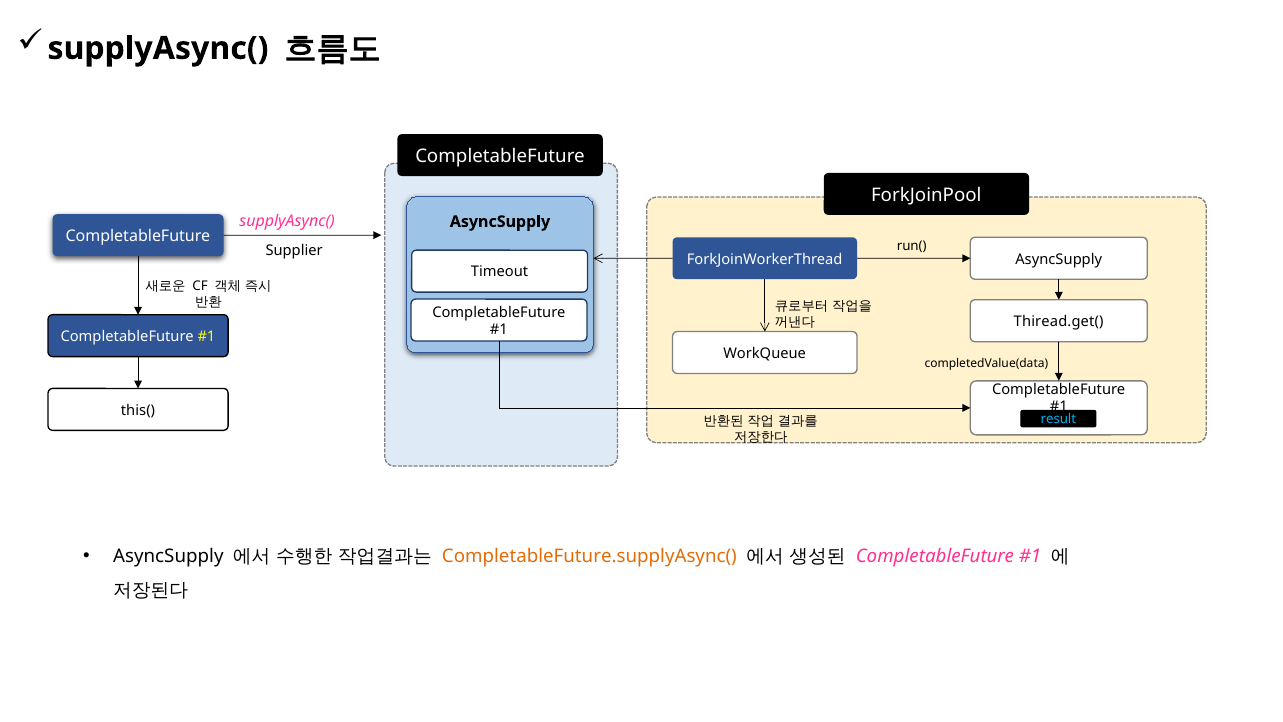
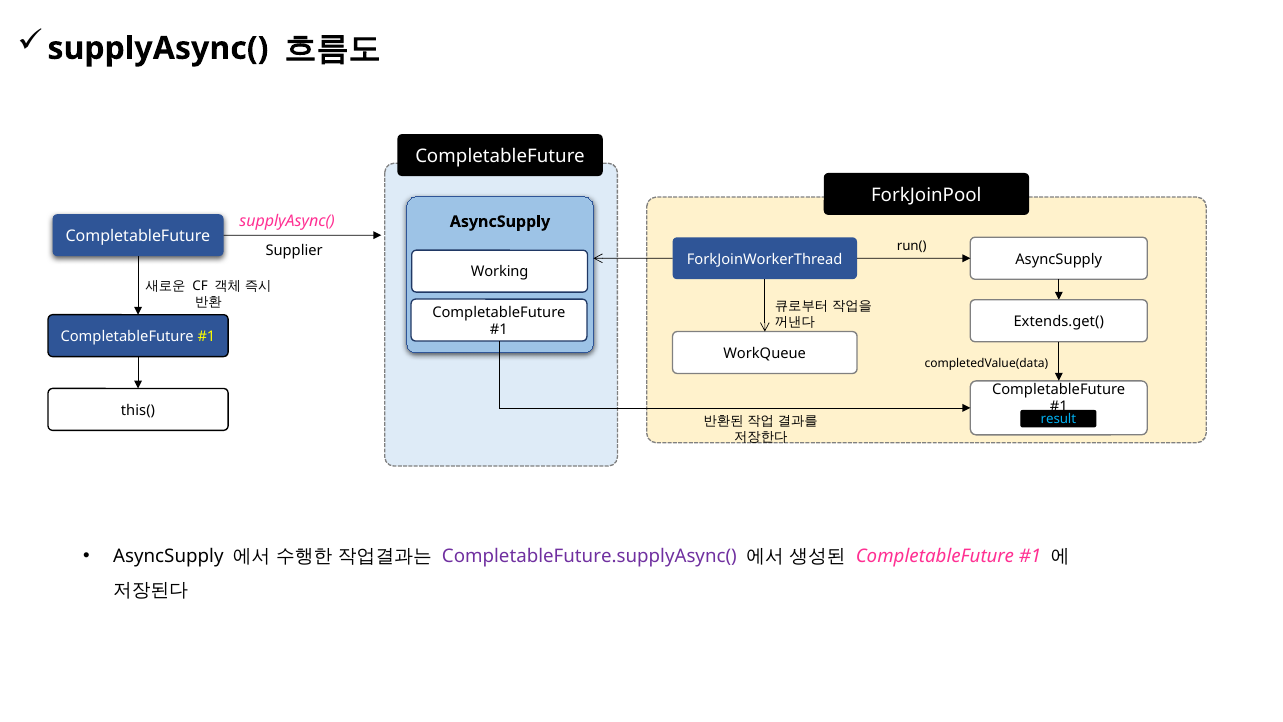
Timeout: Timeout -> Working
Thiread.get(: Thiread.get( -> Extends.get(
CompletableFuture.supplyAsync( colour: orange -> purple
